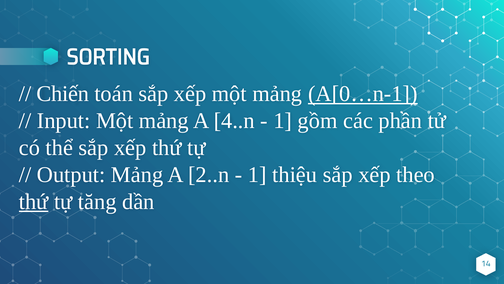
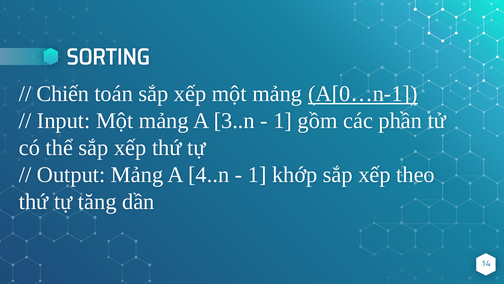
4..n: 4..n -> 3..n
2..n: 2..n -> 4..n
thiệu: thiệu -> khớp
thứ at (34, 201) underline: present -> none
